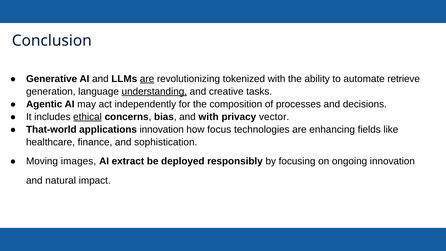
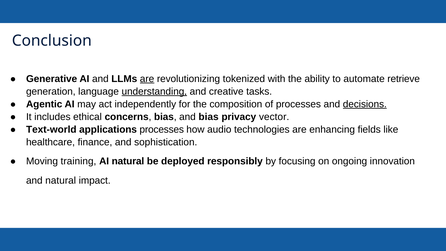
decisions underline: none -> present
ethical underline: present -> none
and with: with -> bias
That-world: That-world -> Text-world
applications innovation: innovation -> processes
focus: focus -> audio
images: images -> training
AI extract: extract -> natural
